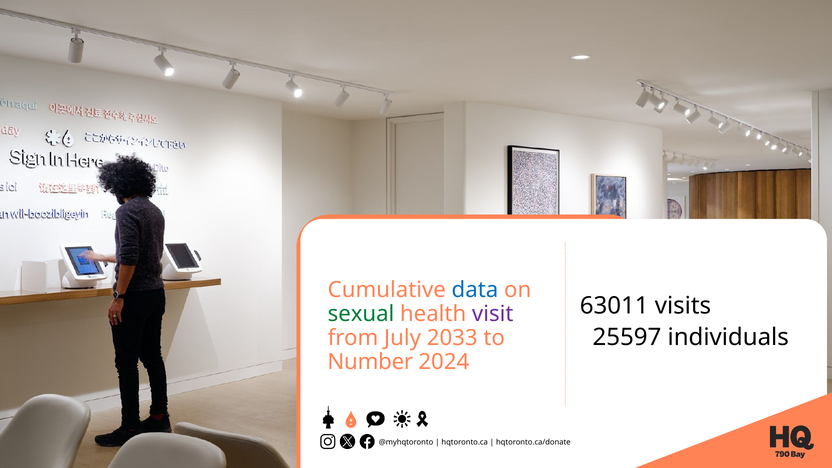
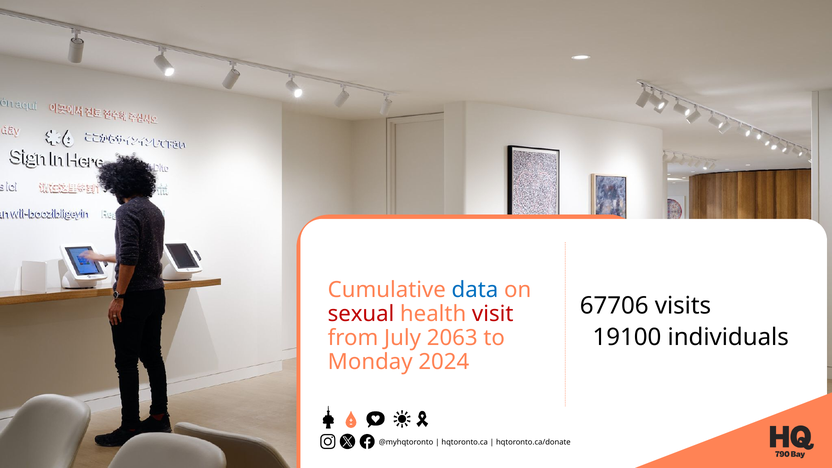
63011: 63011 -> 67706
sexual colour: green -> red
visit colour: purple -> red
25597: 25597 -> 19100
2033: 2033 -> 2063
Number: Number -> Monday
